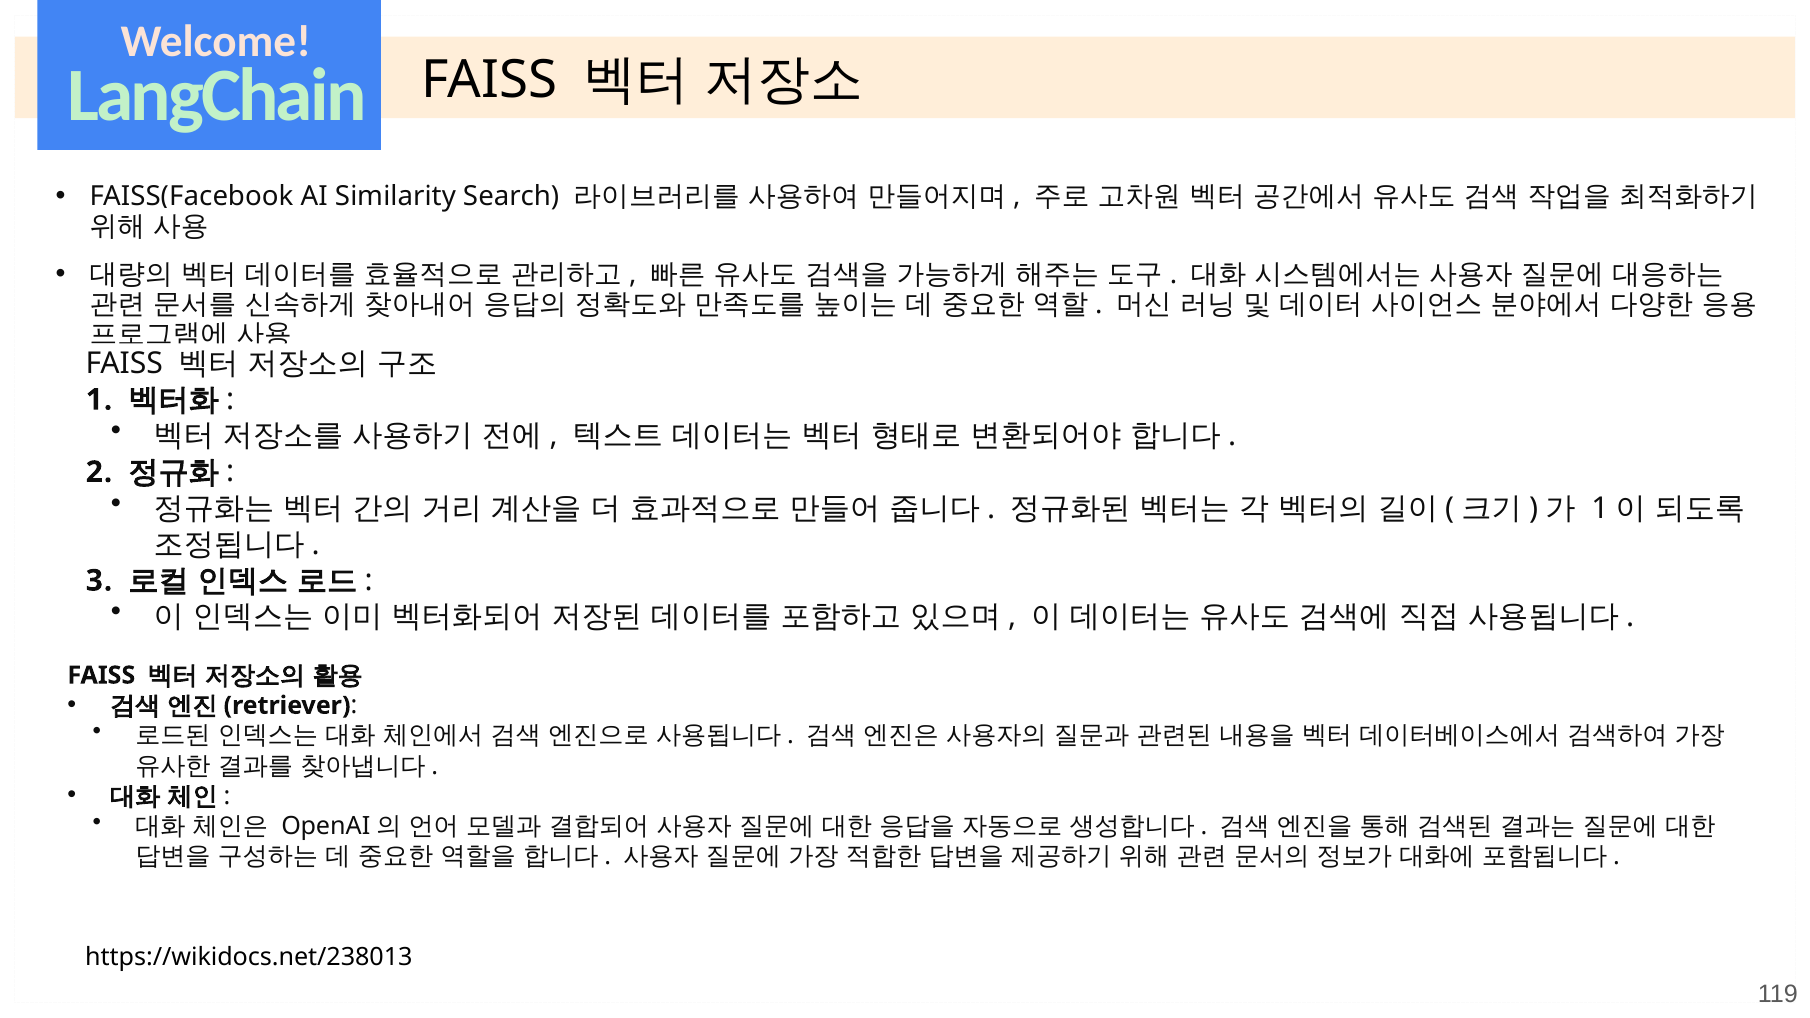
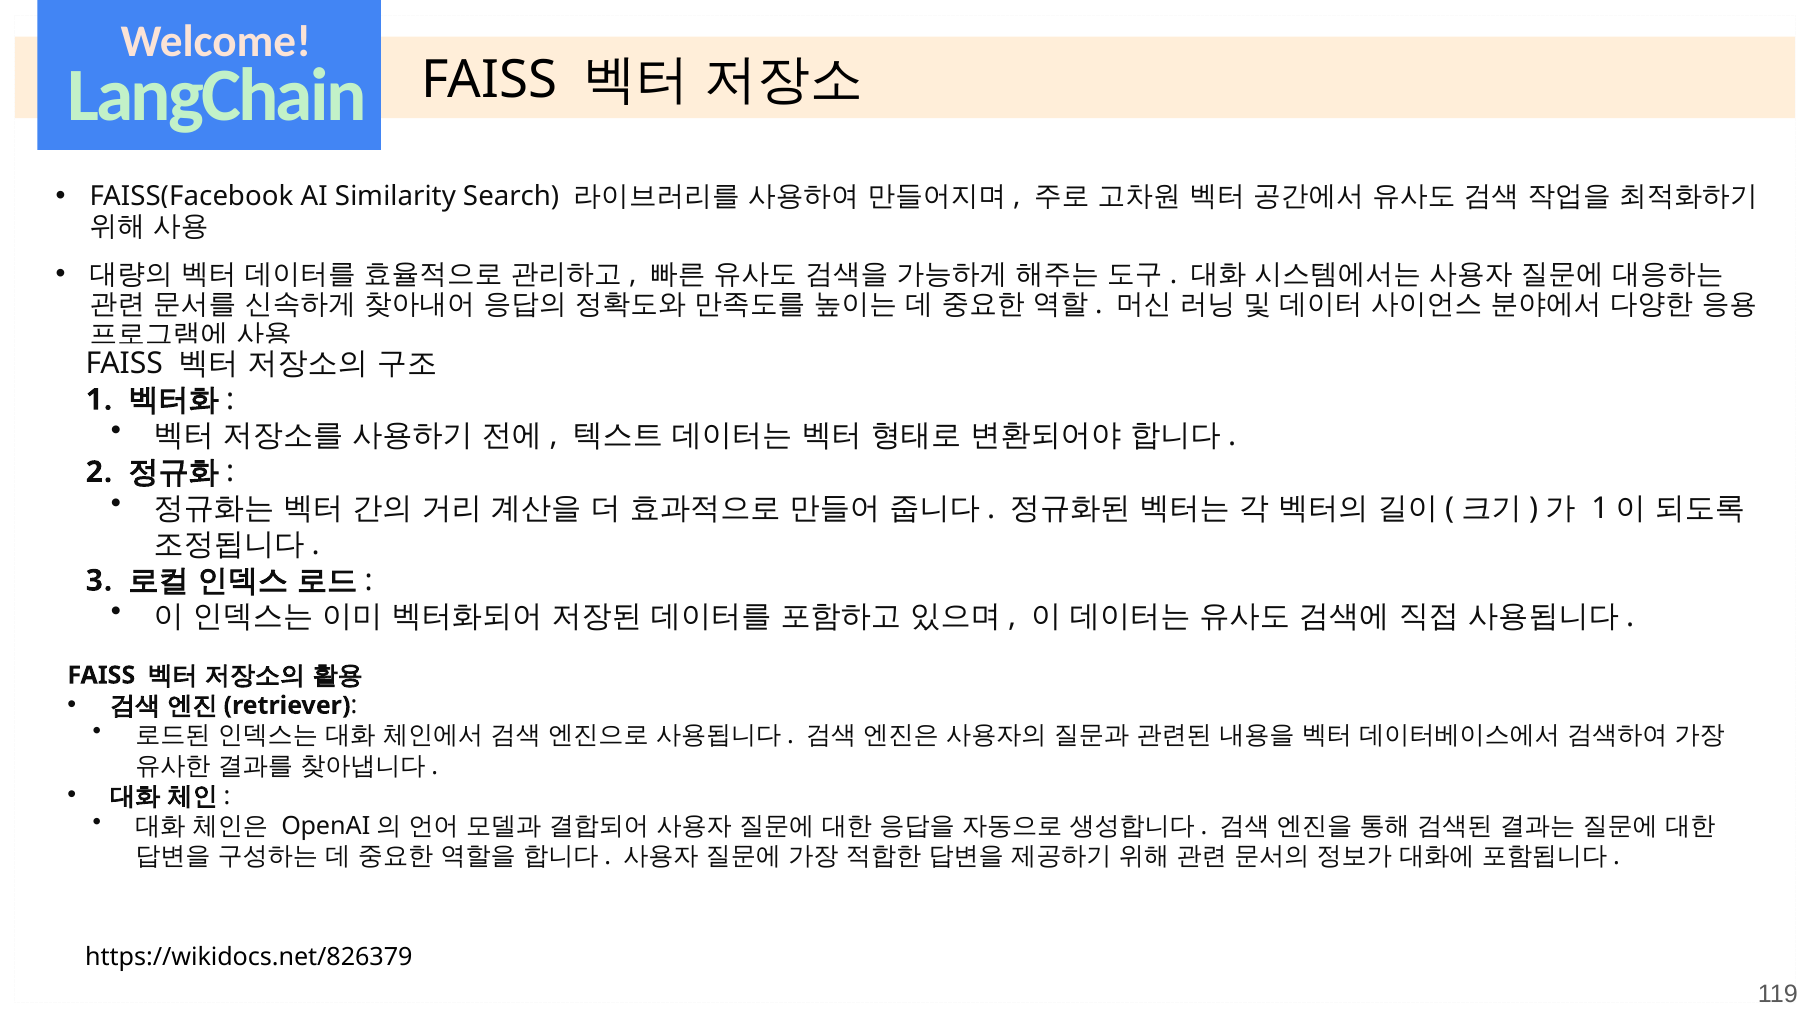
https://wikidocs.net/238013: https://wikidocs.net/238013 -> https://wikidocs.net/826379
